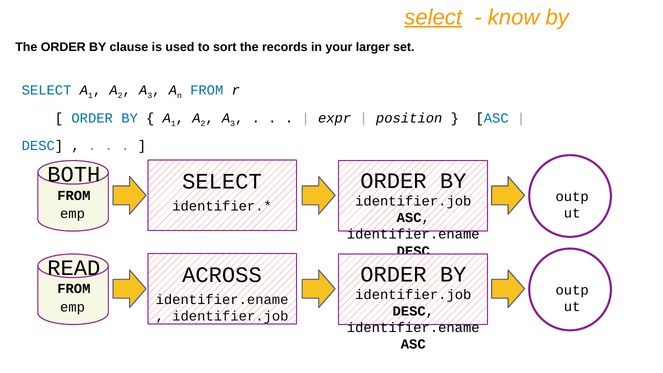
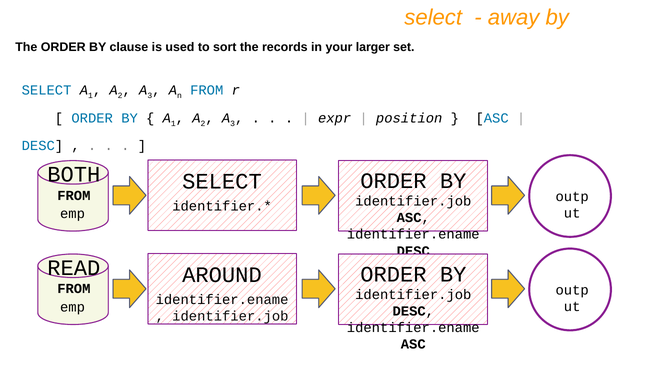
select at (433, 17) underline: present -> none
know: know -> away
ACROSS: ACROSS -> AROUND
